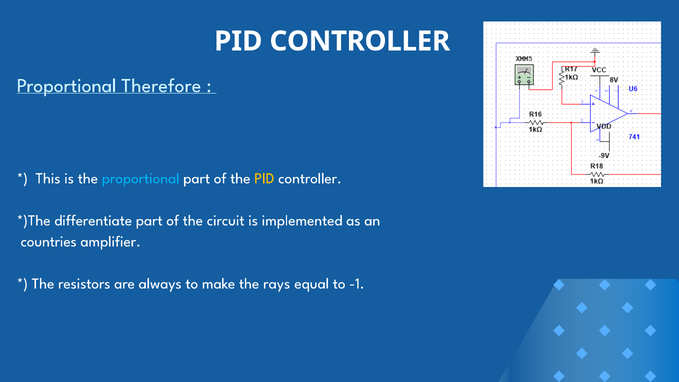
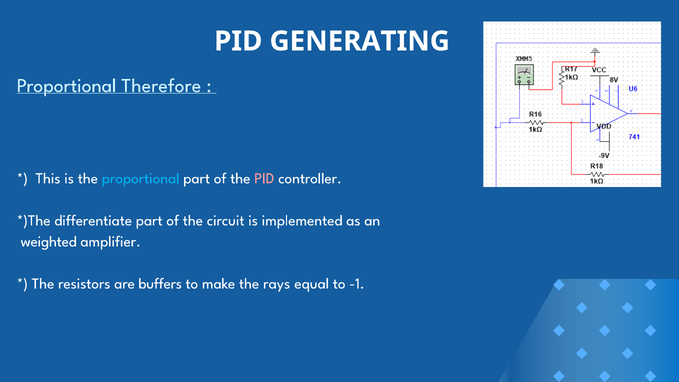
CONTROLLER at (360, 41): CONTROLLER -> GENERATING
PID at (264, 178) colour: yellow -> pink
countries: countries -> weighted
always: always -> buffers
